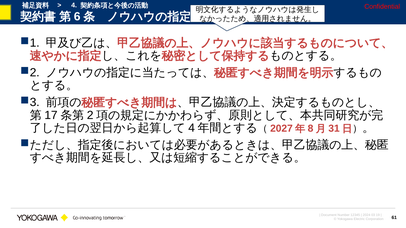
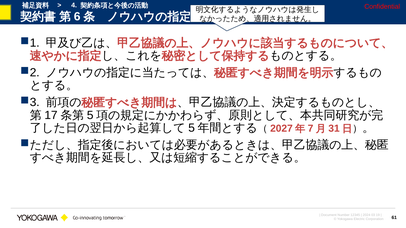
2 at (90, 115): 2 -> 5
4 at (192, 128): 4 -> 5
8: 8 -> 7
